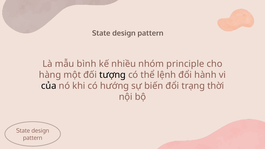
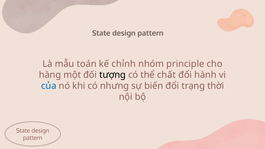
bình: bình -> toán
nhiều: nhiều -> chỉnh
lệnh: lệnh -> chất
của colour: black -> blue
hướng: hướng -> nhưng
